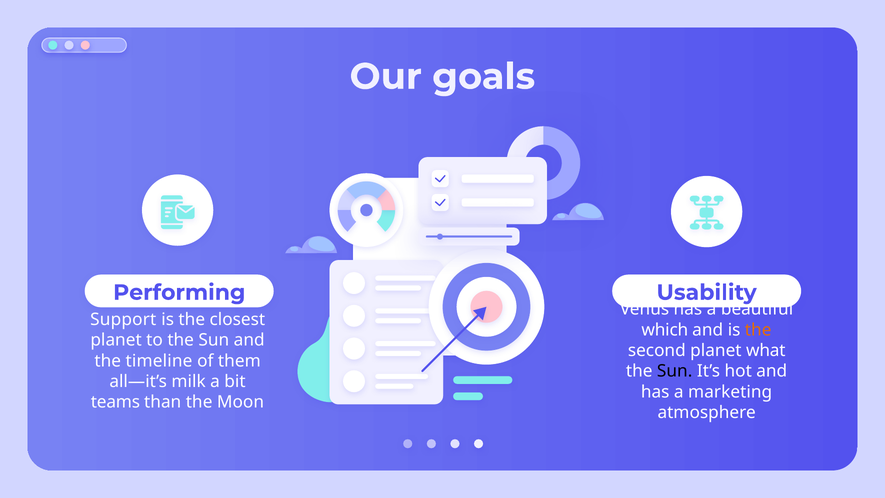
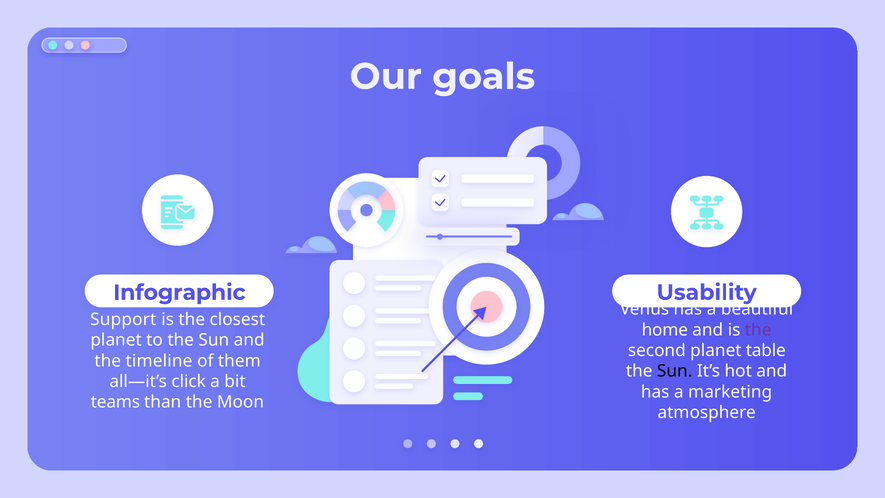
Performing: Performing -> Infographic
which: which -> home
the at (758, 330) colour: orange -> purple
what: what -> table
milk: milk -> click
